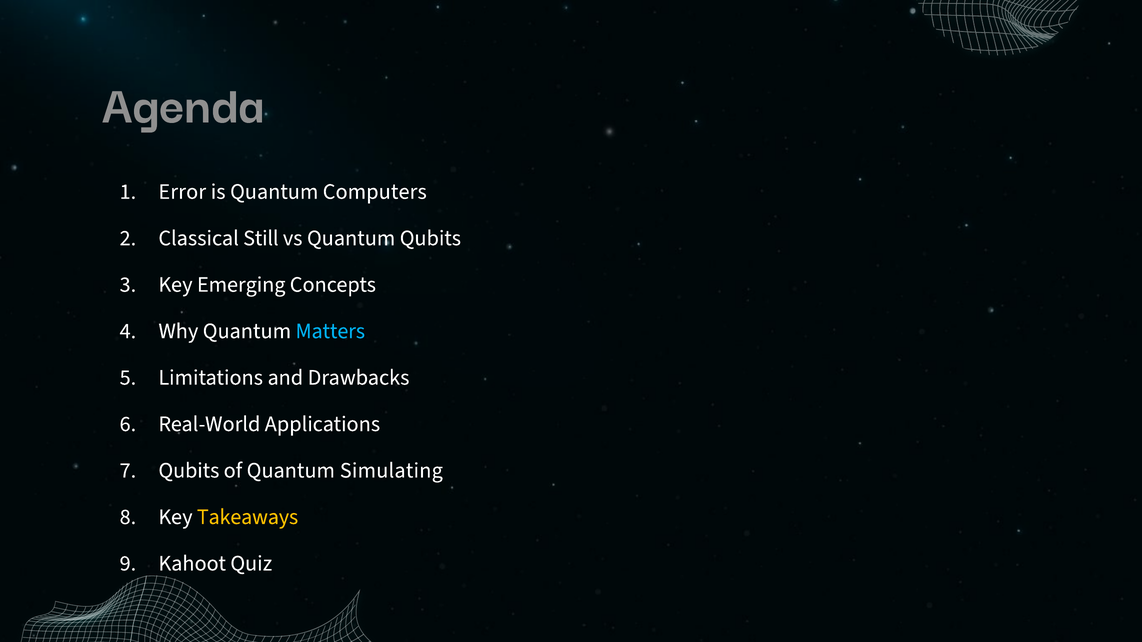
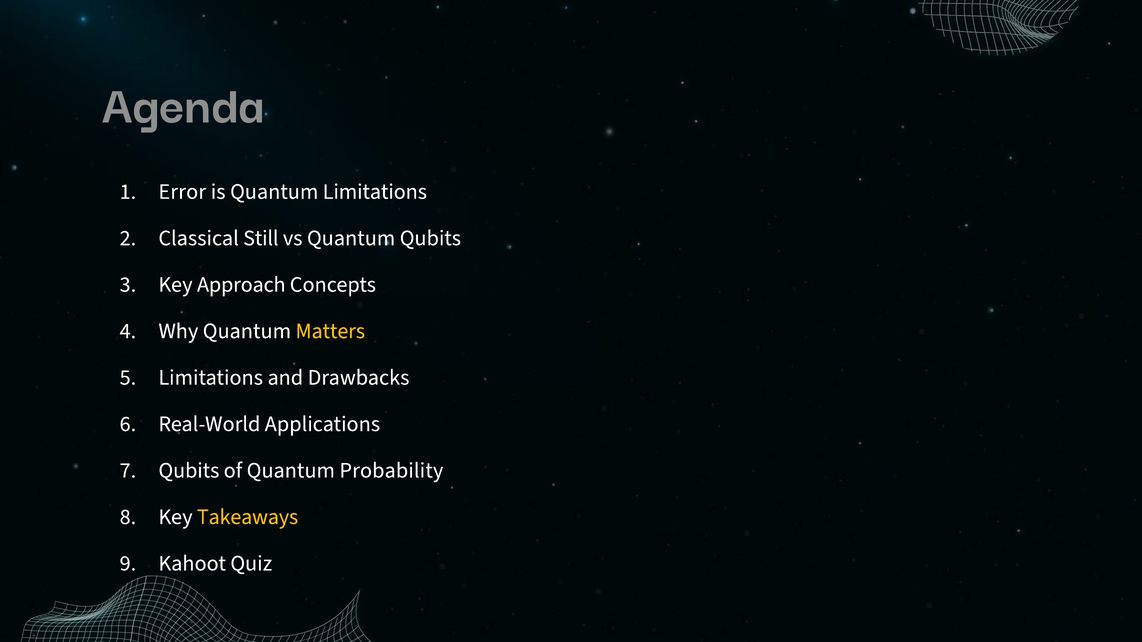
Quantum Computers: Computers -> Limitations
Emerging: Emerging -> Approach
Matters colour: light blue -> yellow
Simulating: Simulating -> Probability
